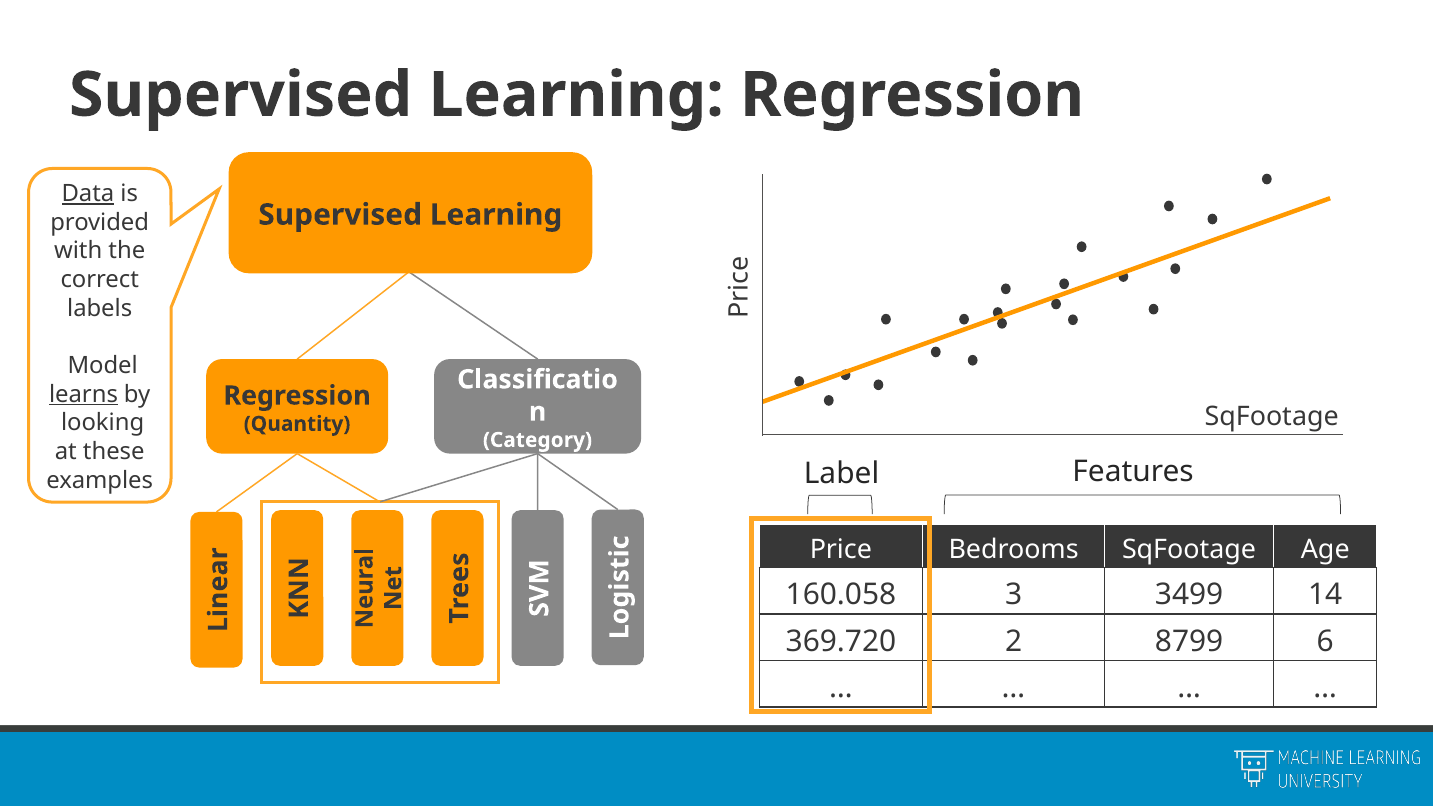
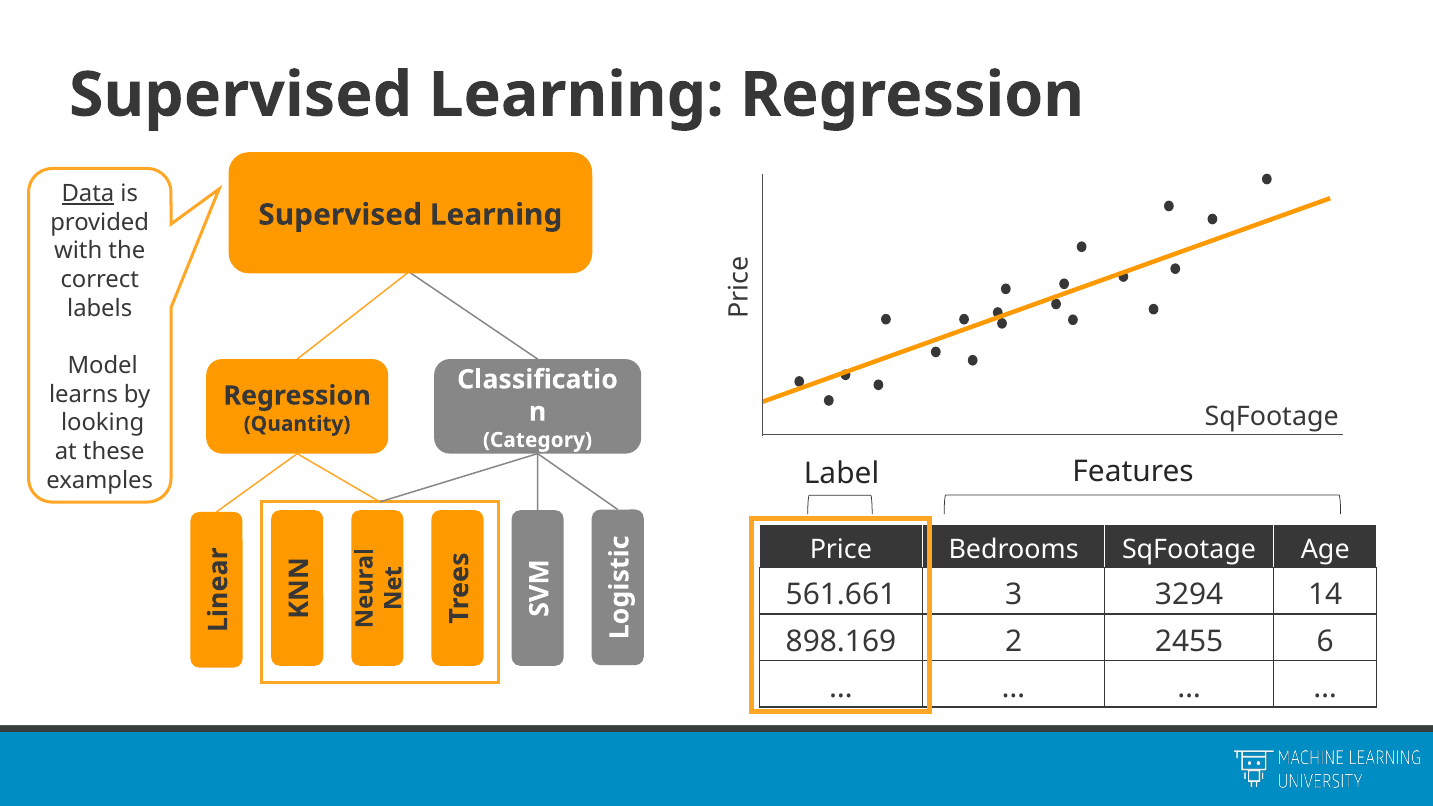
learns underline: present -> none
160.058: 160.058 -> 561.661
3499: 3499 -> 3294
369.720: 369.720 -> 898.169
8799: 8799 -> 2455
